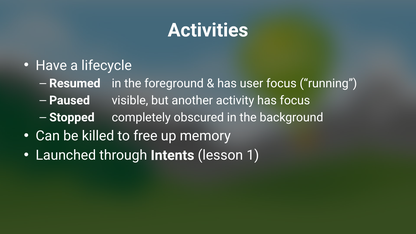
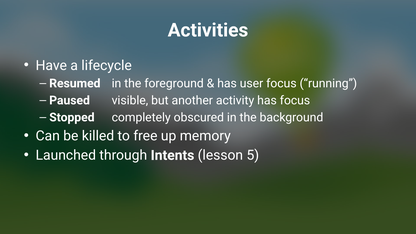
1: 1 -> 5
